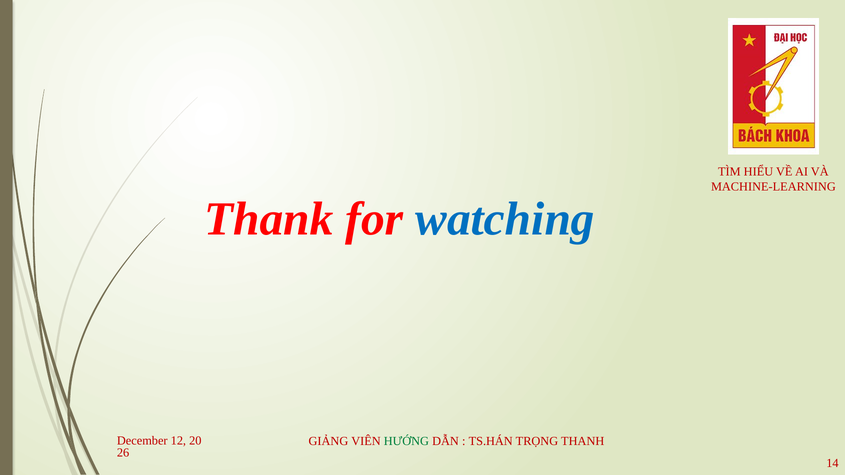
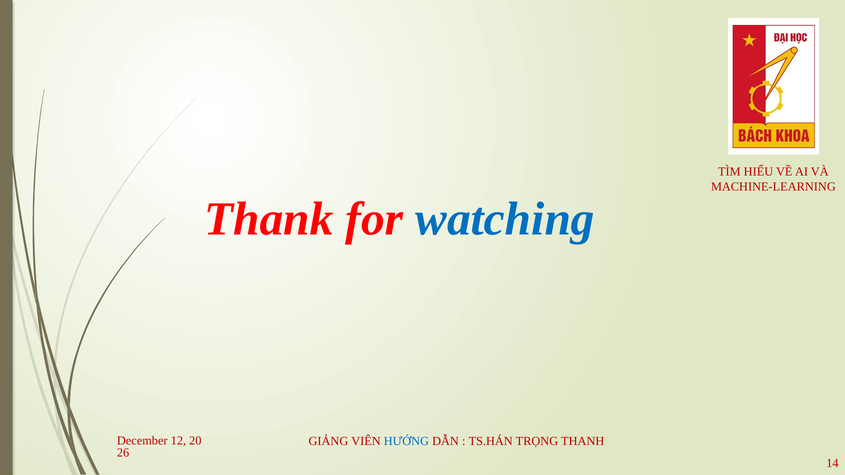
HƯỚNG colour: green -> blue
